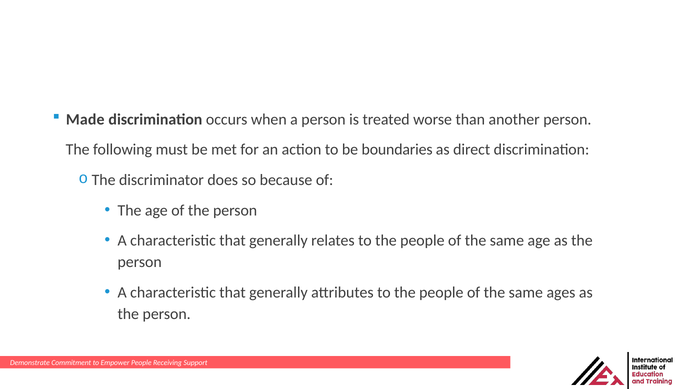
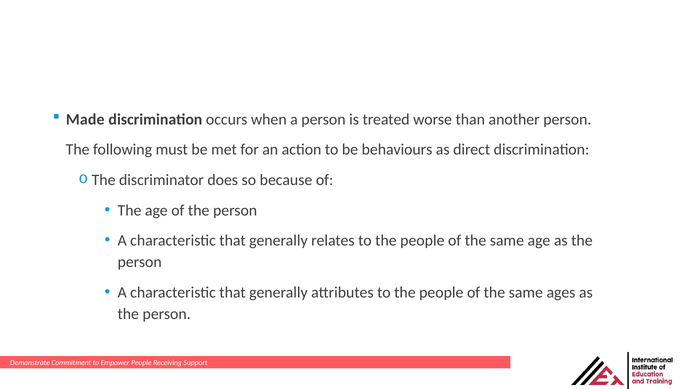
boundaries: boundaries -> behaviours
